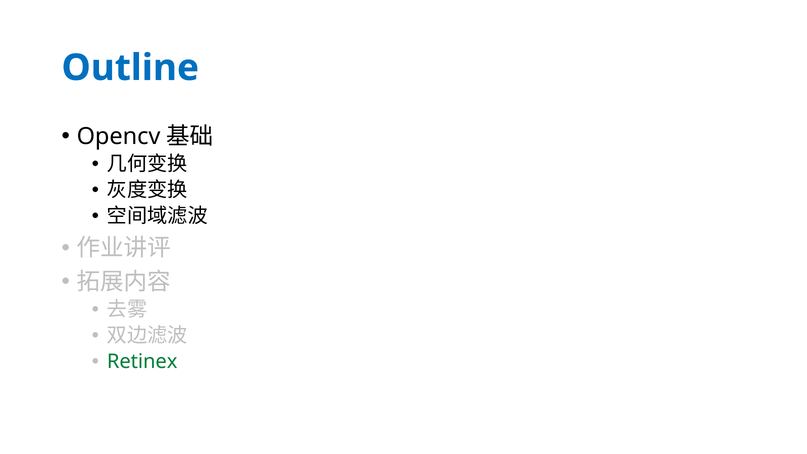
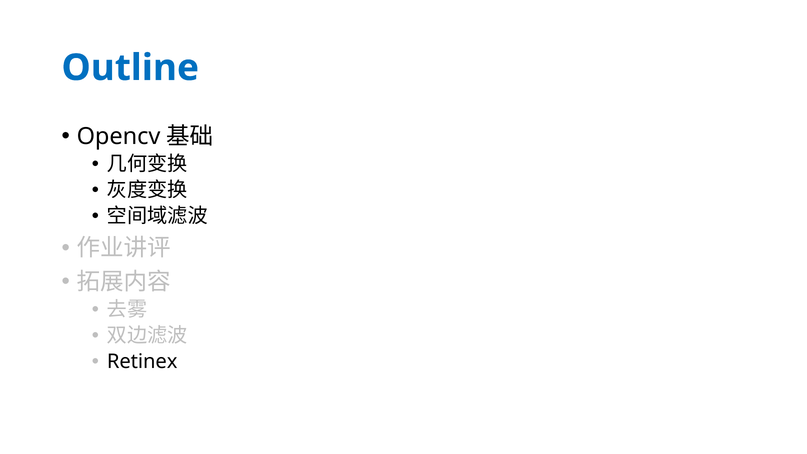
Retinex colour: green -> black
